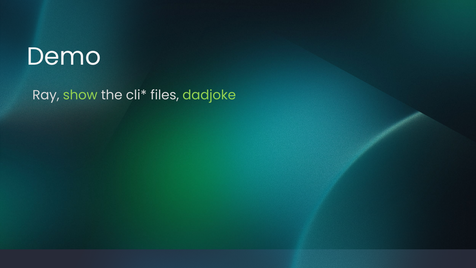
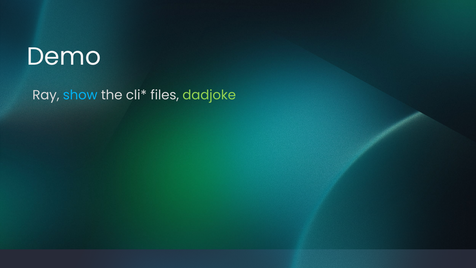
show colour: light green -> light blue
